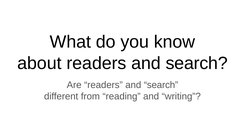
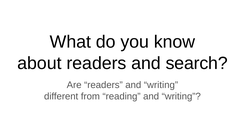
Are readers and search: search -> writing
